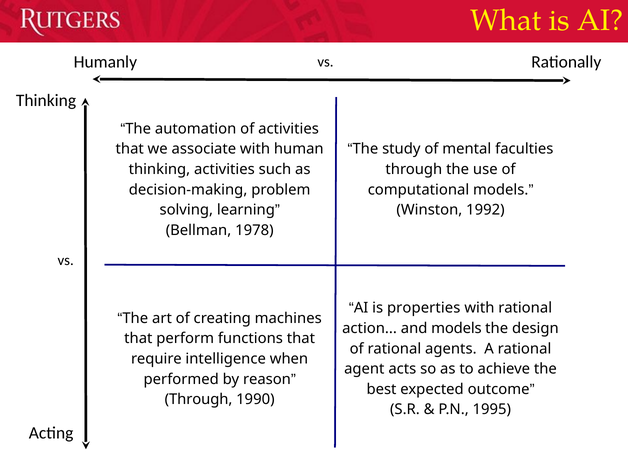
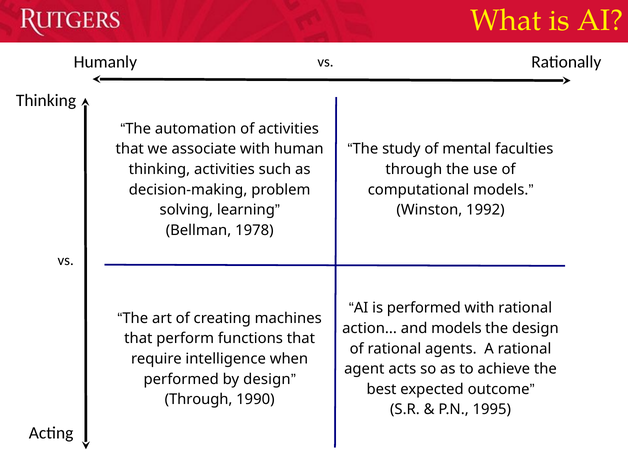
is properties: properties -> performed
by reason: reason -> design
